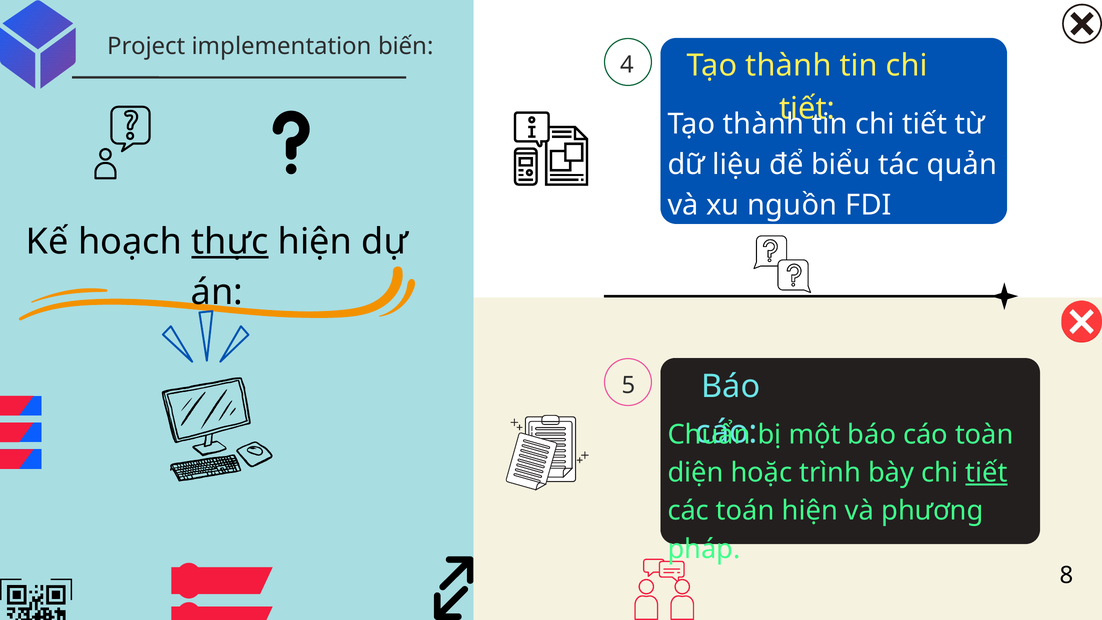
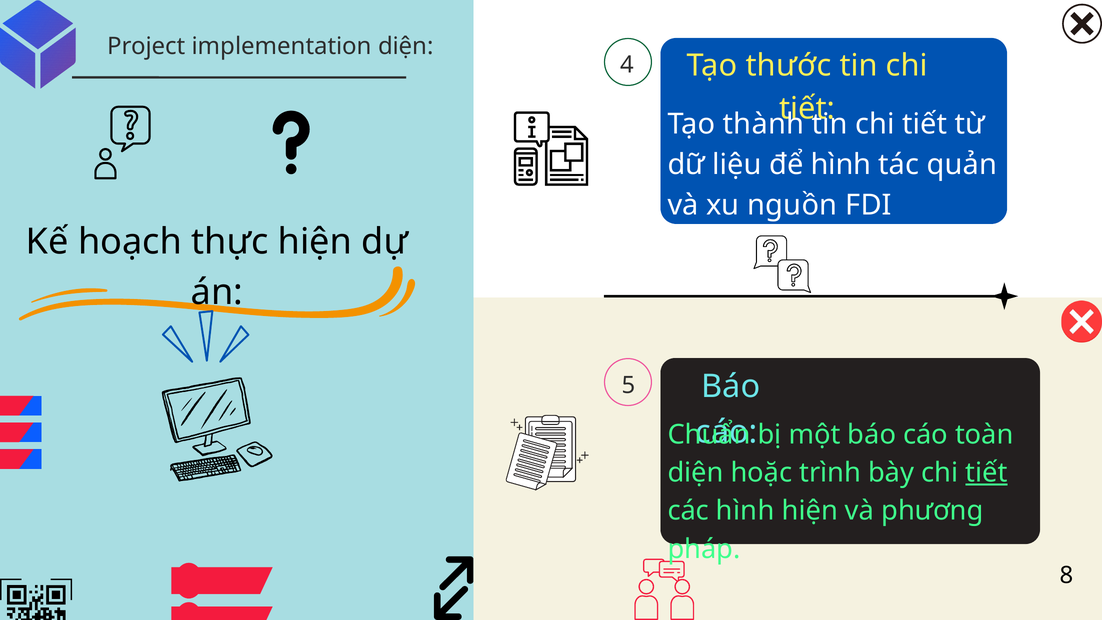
implementation biến: biến -> diện
4 Tạo thành: thành -> thước
để biểu: biểu -> hình
thực underline: present -> none
các toán: toán -> hình
